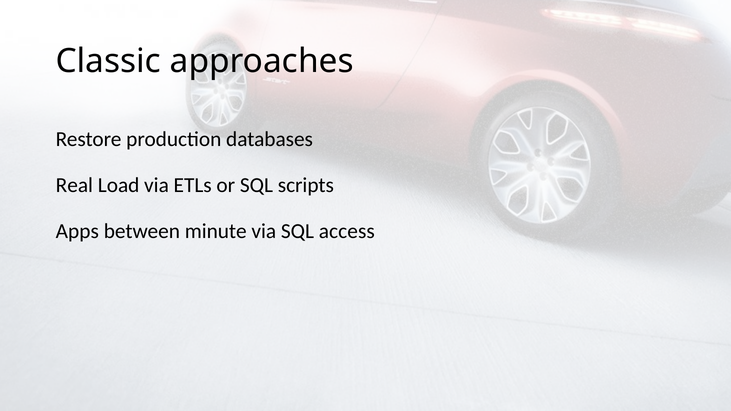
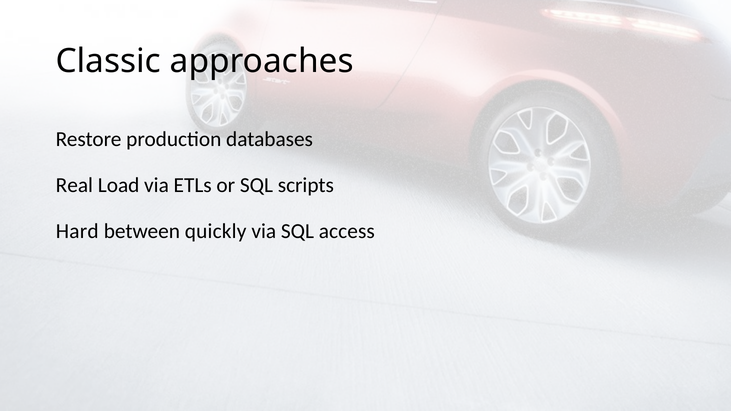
Apps: Apps -> Hard
minute: minute -> quickly
